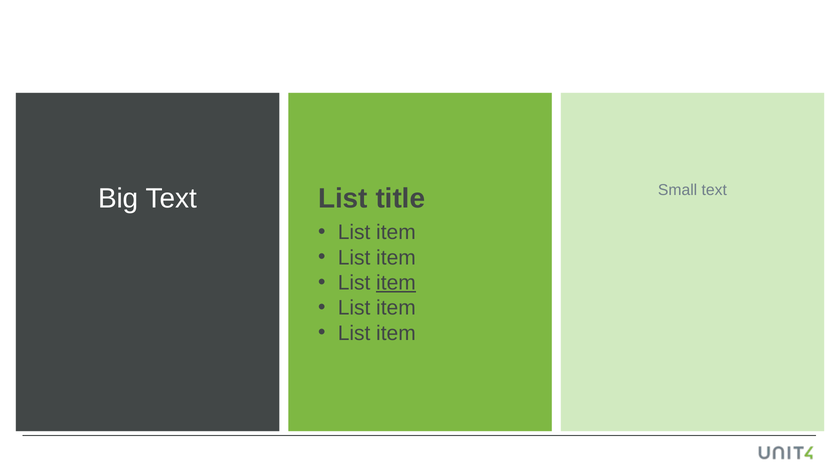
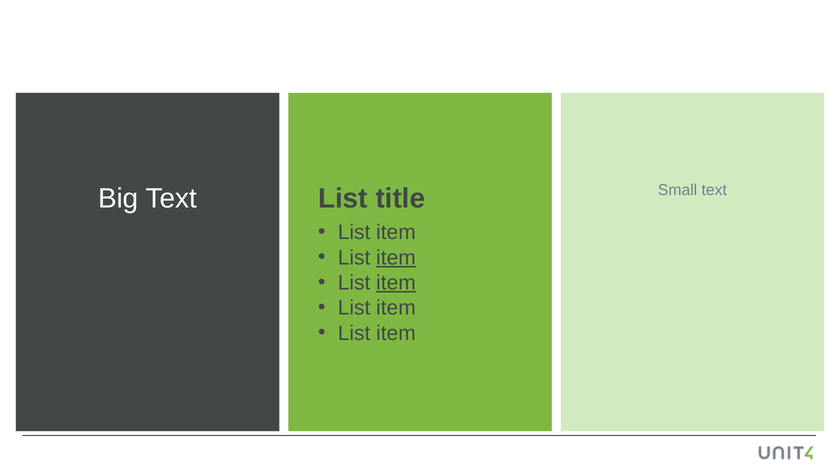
item at (396, 258) underline: none -> present
